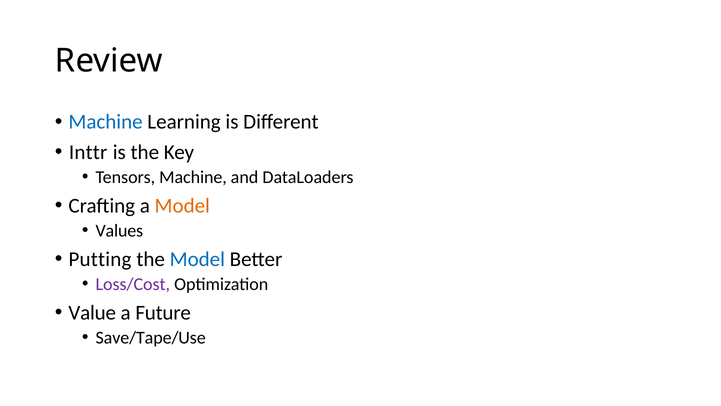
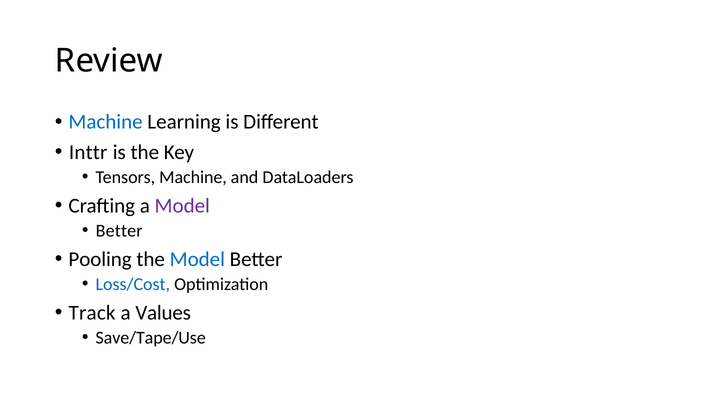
Model at (182, 206) colour: orange -> purple
Values at (119, 230): Values -> Better
Putting: Putting -> Pooling
Loss/Cost colour: purple -> blue
Value: Value -> Track
Future: Future -> Values
